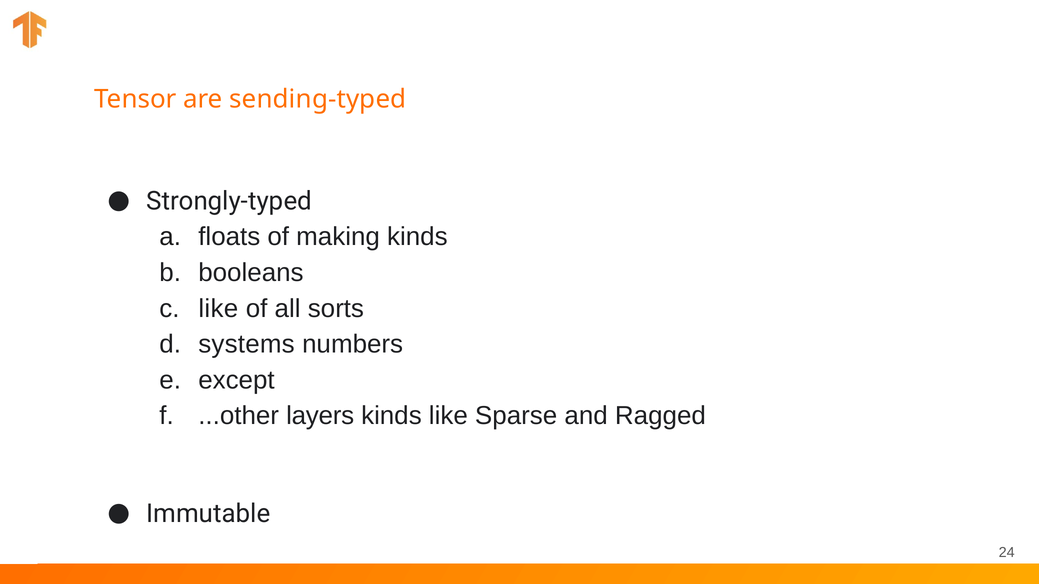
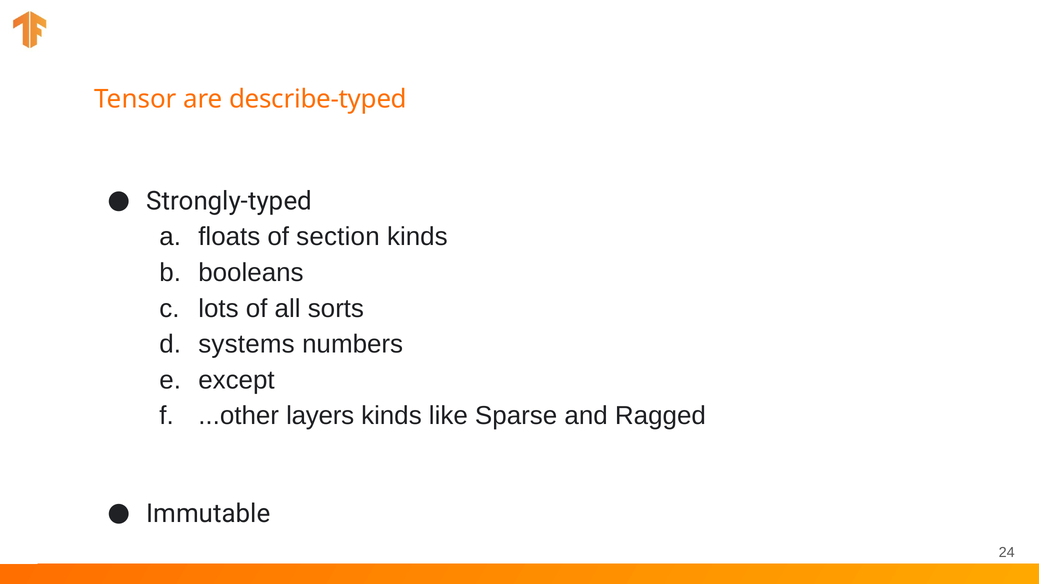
sending-typed: sending-typed -> describe-typed
making: making -> section
like at (218, 309): like -> lots
